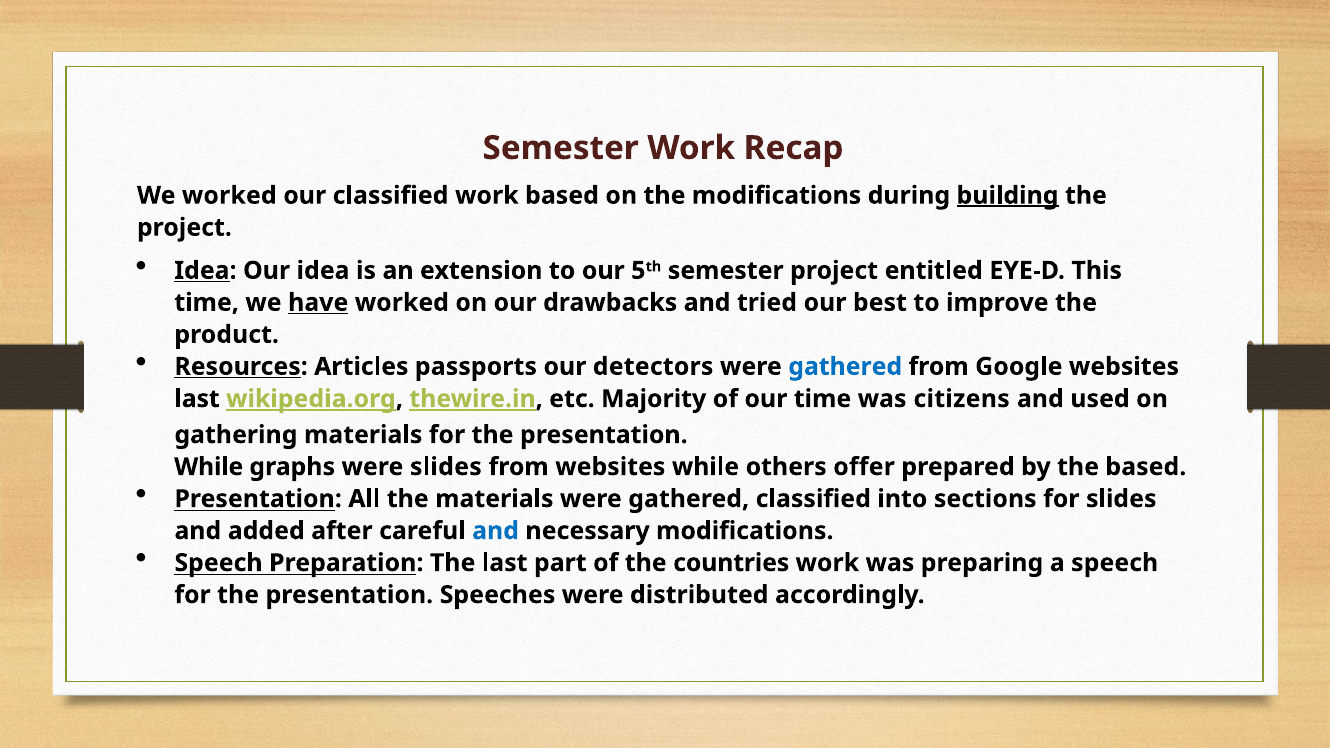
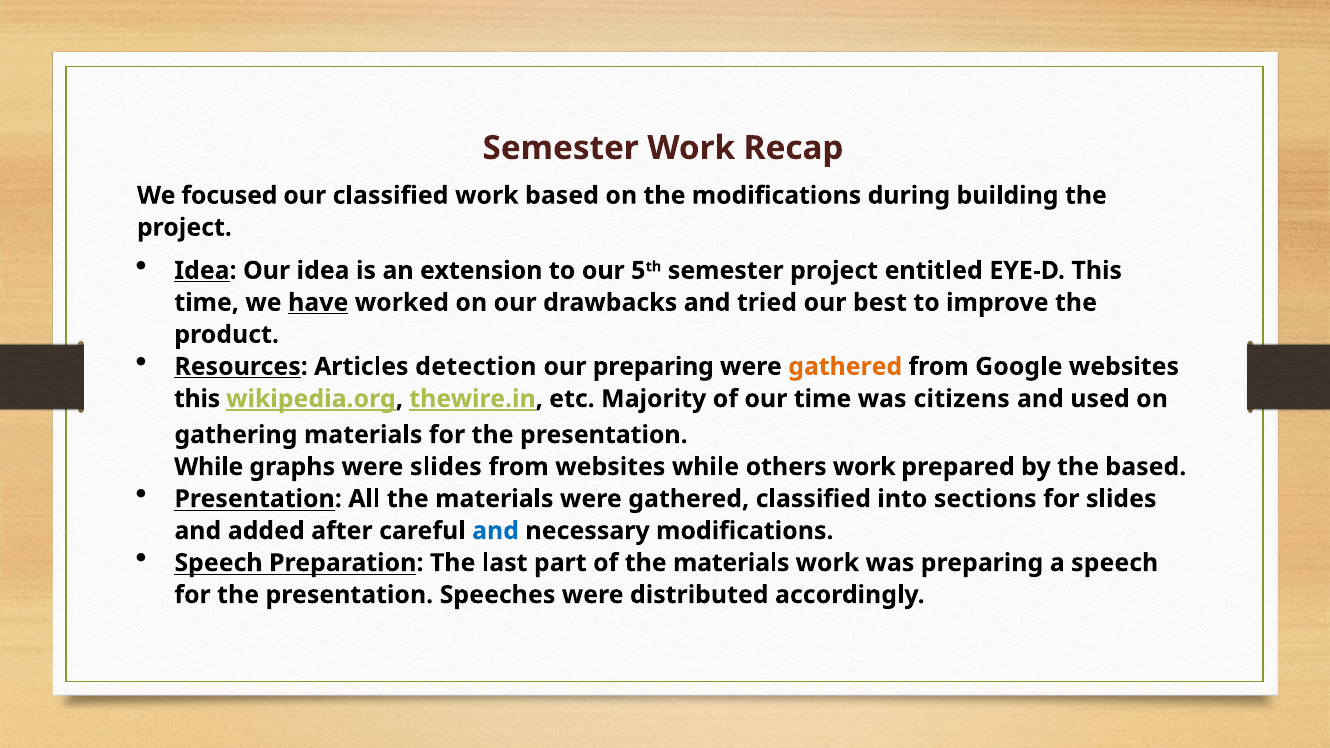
We worked: worked -> focused
building underline: present -> none
passports: passports -> detection
our detectors: detectors -> preparing
gathered at (845, 367) colour: blue -> orange
last at (197, 399): last -> this
others offer: offer -> work
of the countries: countries -> materials
